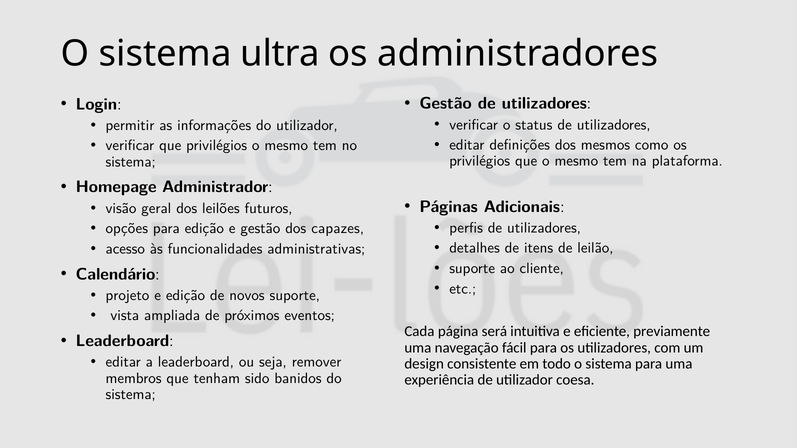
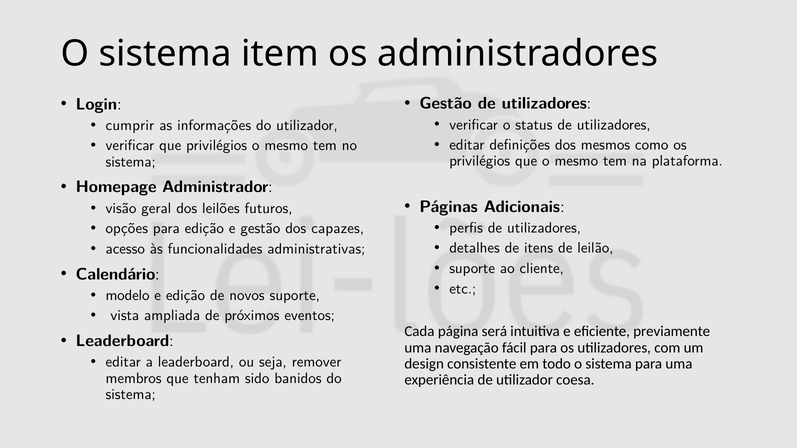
ultra: ultra -> item
permitir: permitir -> cumprir
projeto: projeto -> modelo
